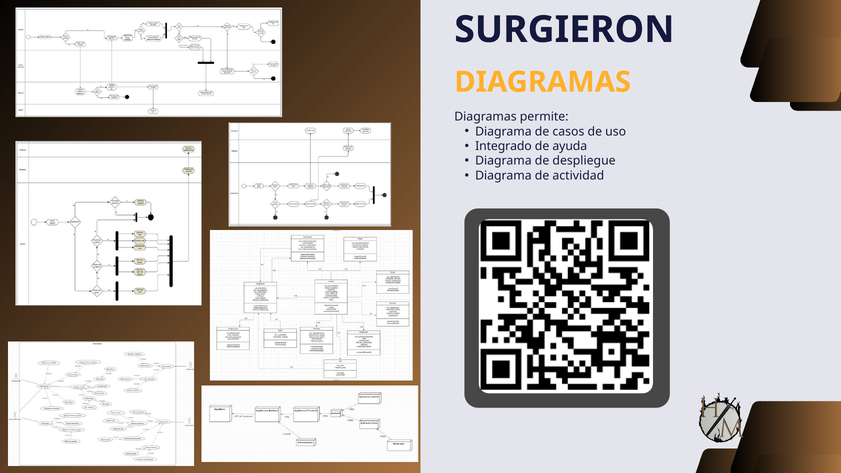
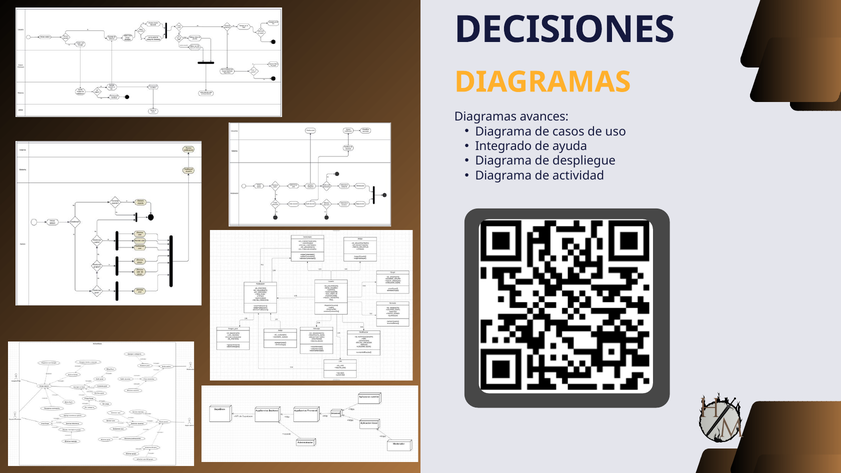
SURGIERON: SURGIERON -> DECISIONES
permite: permite -> avances
